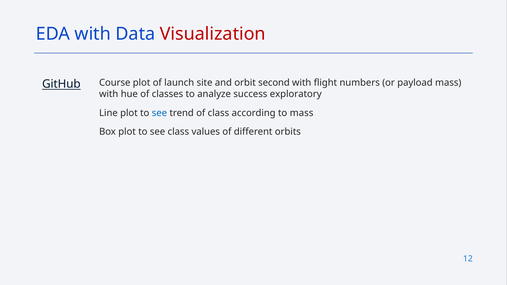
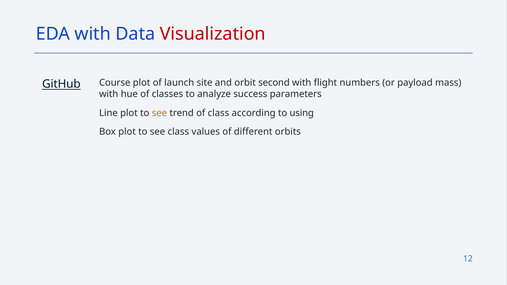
exploratory: exploratory -> parameters
see at (159, 113) colour: blue -> orange
to mass: mass -> using
